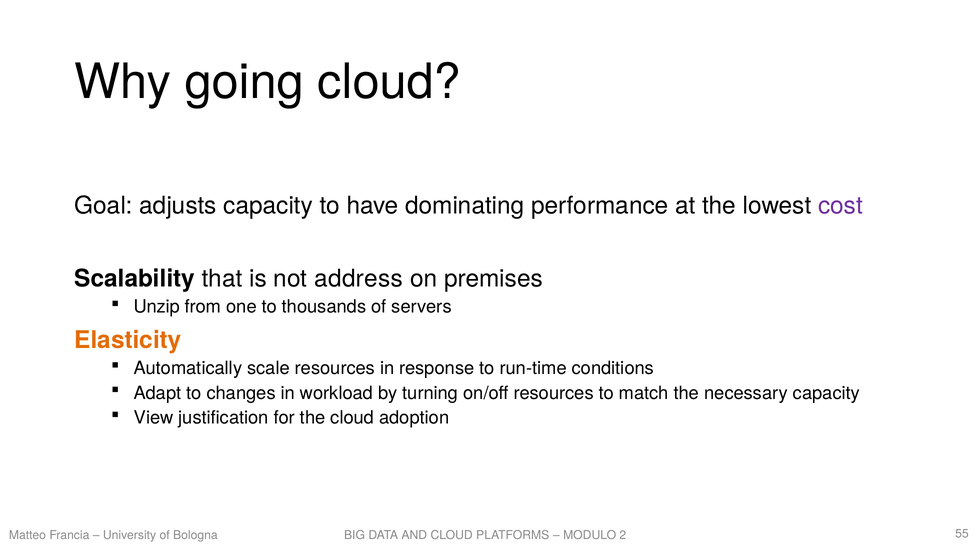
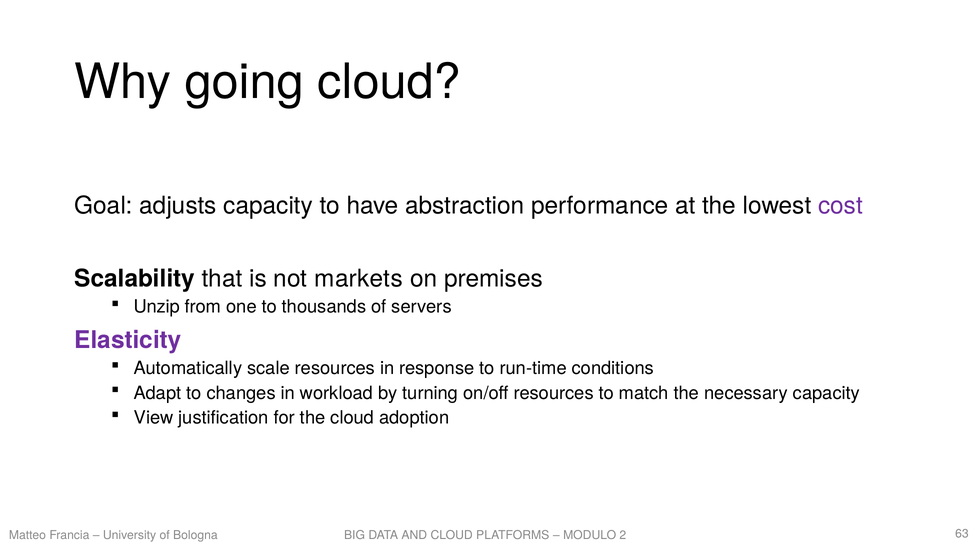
dominating: dominating -> abstraction
address: address -> markets
Elasticity colour: orange -> purple
55: 55 -> 63
